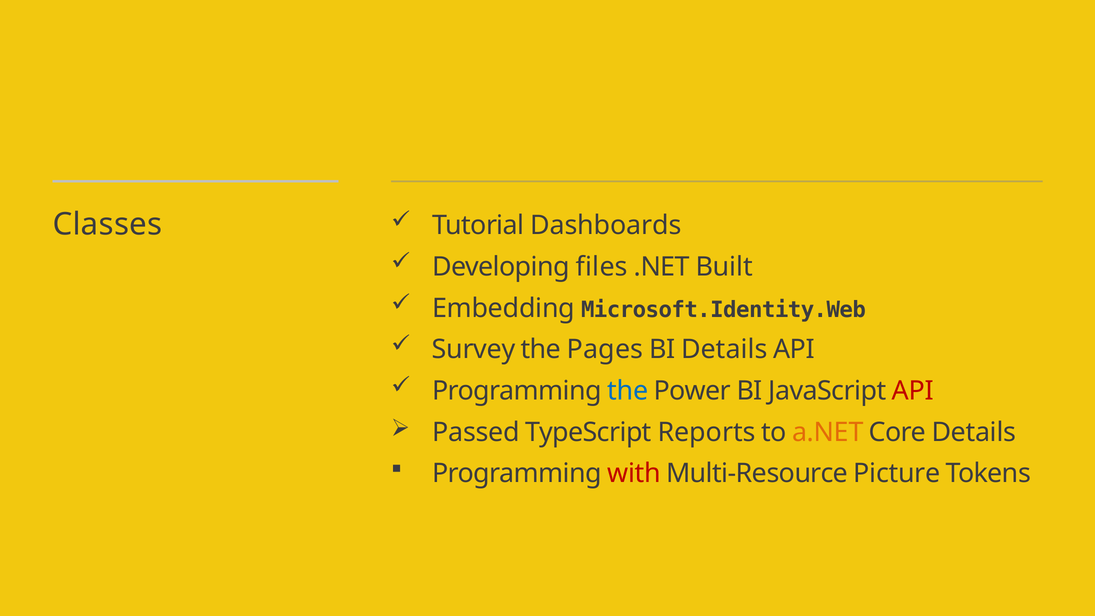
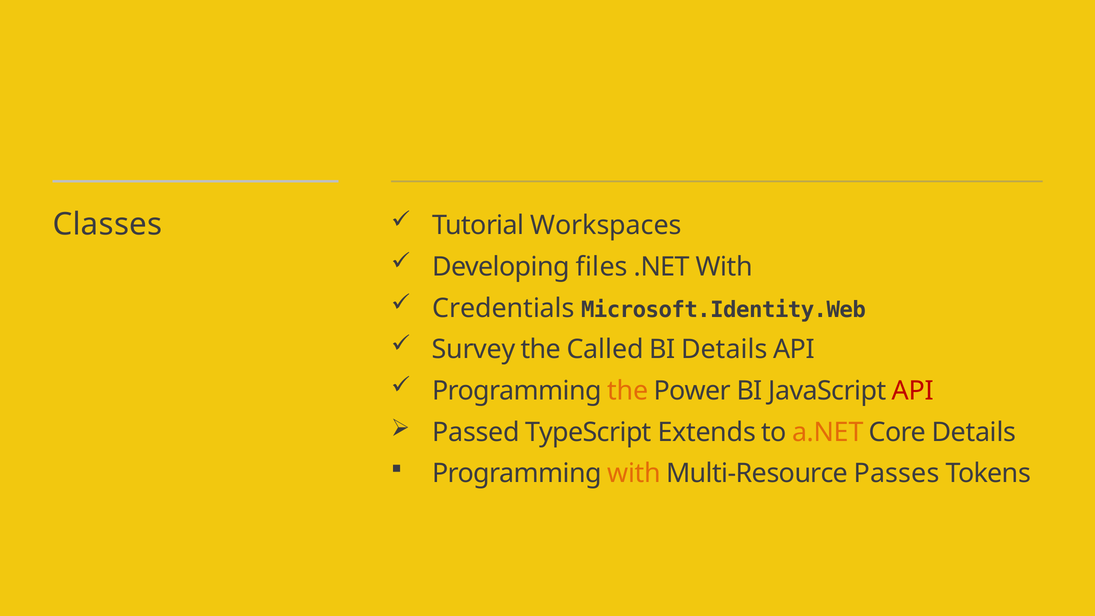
Dashboards: Dashboards -> Workspaces
.NET Built: Built -> With
Embedding: Embedding -> Credentials
Pages: Pages -> Called
the at (628, 391) colour: blue -> orange
Reports: Reports -> Extends
with at (634, 473) colour: red -> orange
Picture: Picture -> Passes
